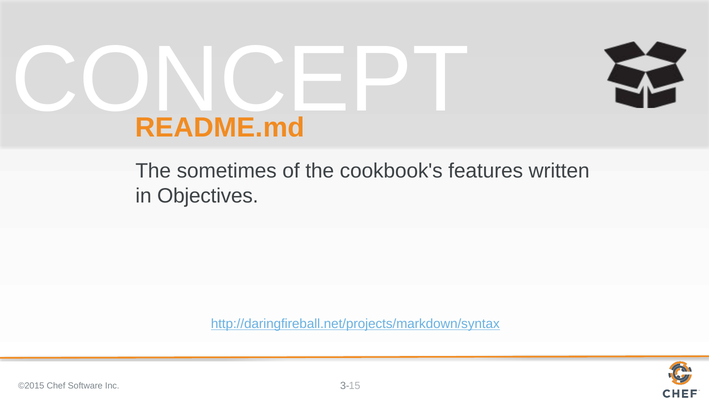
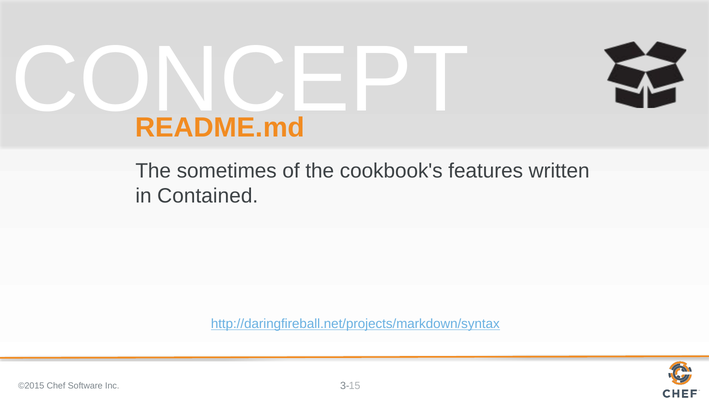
Objectives: Objectives -> Contained
